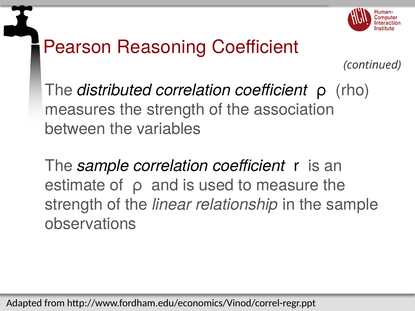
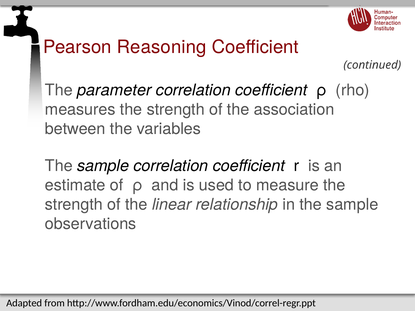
distributed: distributed -> parameter
